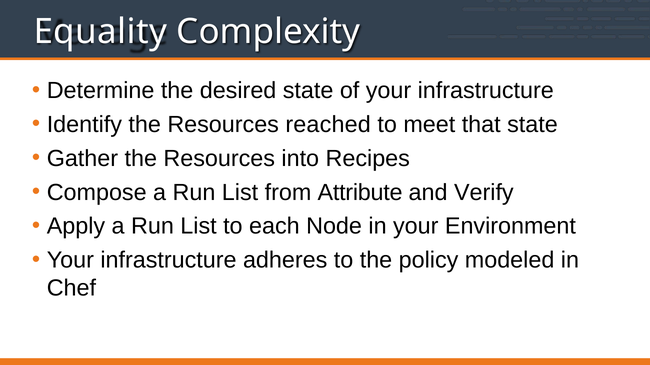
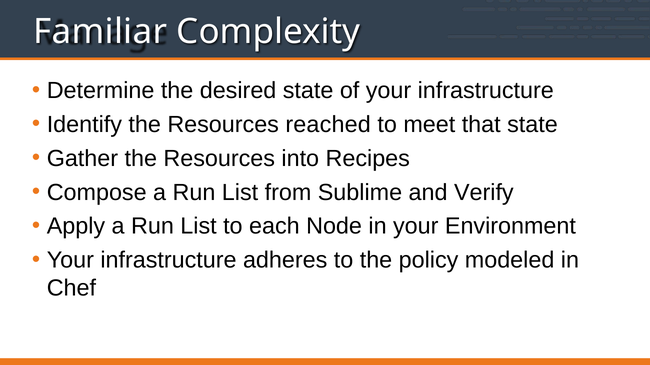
Equality: Equality -> Familiar
Attribute: Attribute -> Sublime
